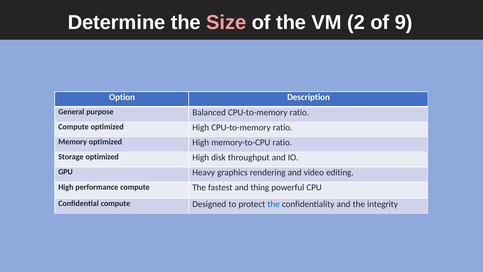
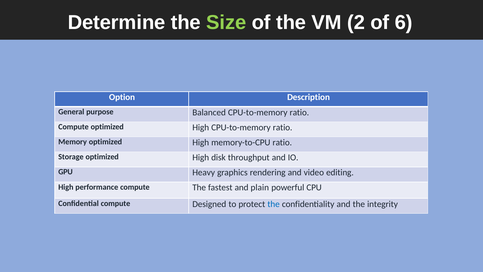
Size colour: pink -> light green
9: 9 -> 6
thing: thing -> plain
